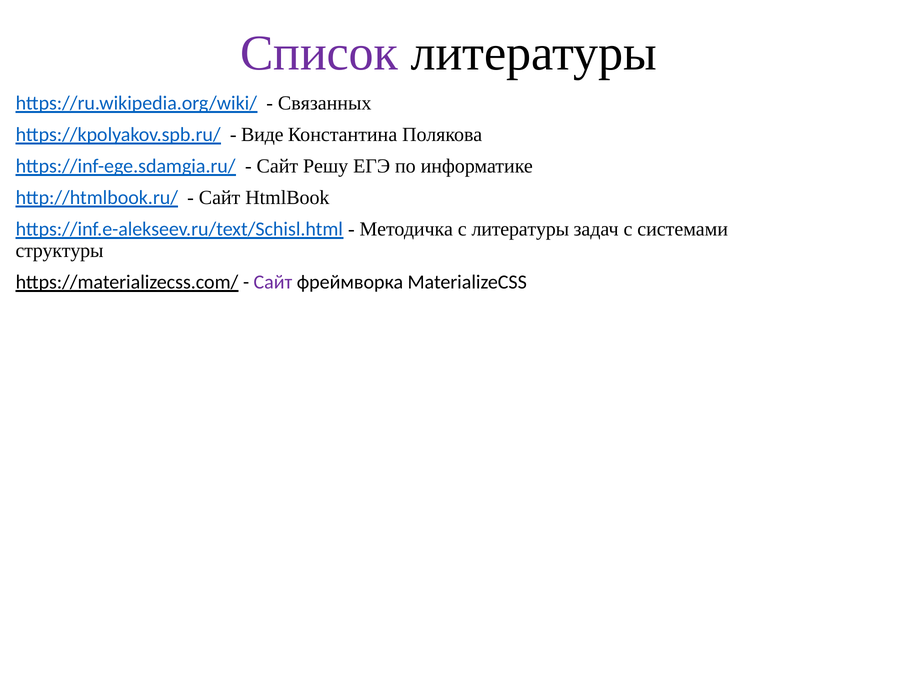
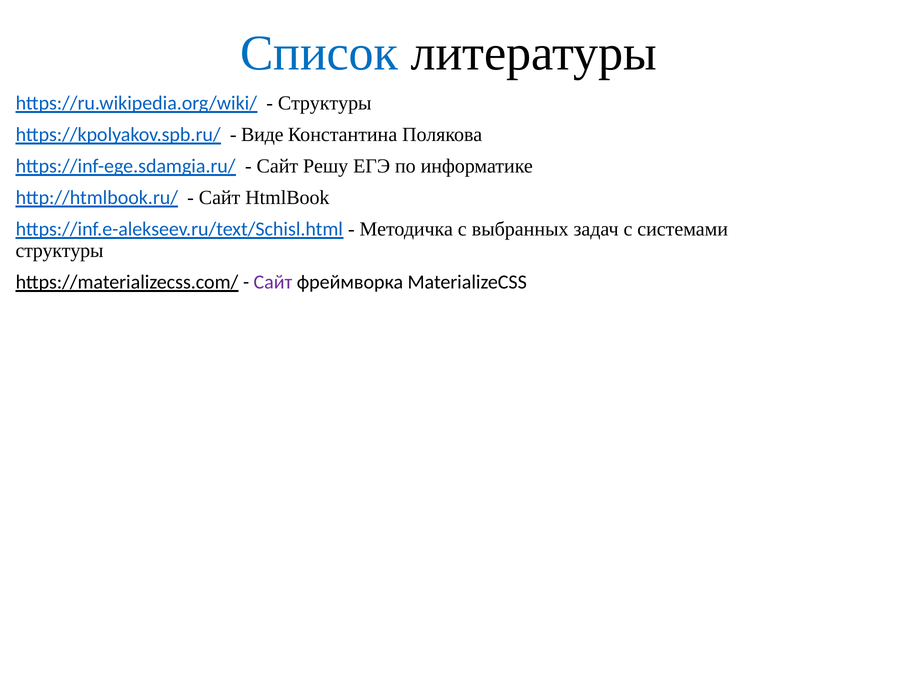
Список colour: purple -> blue
Связанных at (325, 103): Связанных -> Структуры
с литературы: литературы -> выбранных
